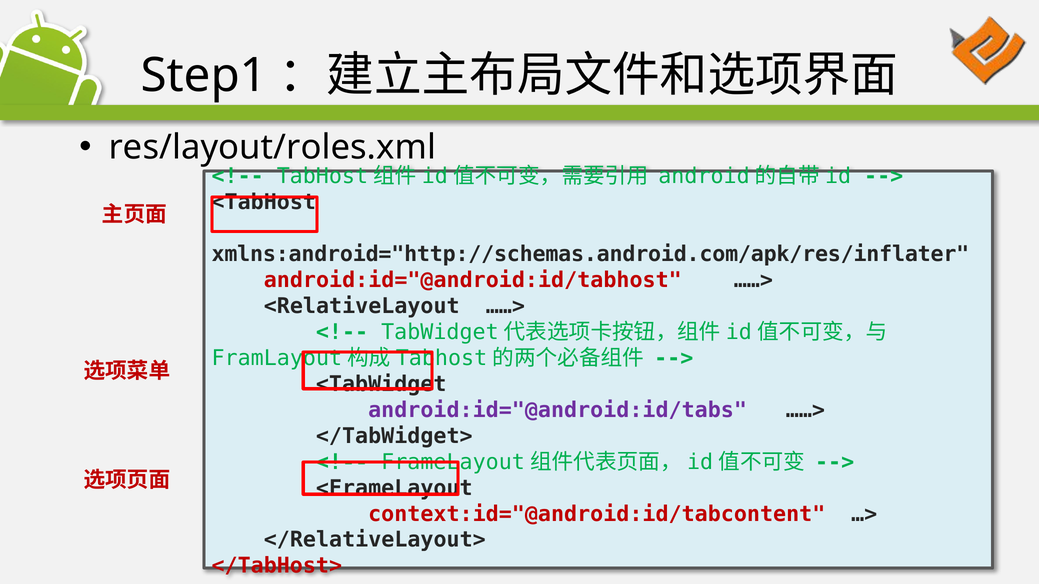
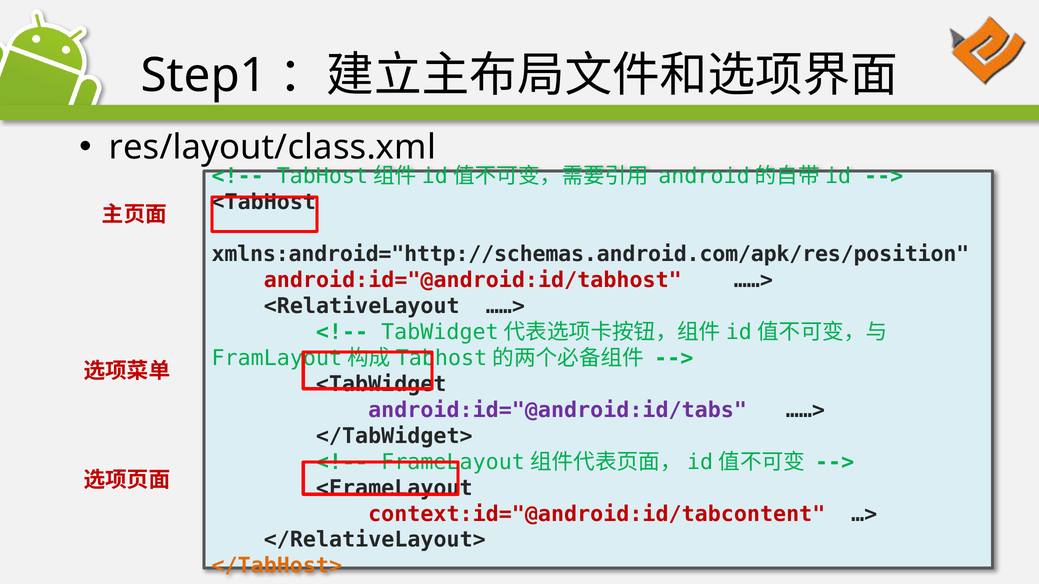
res/layout/roles.xml: res/layout/roles.xml -> res/layout/class.xml
xmlns:android="http://schemas.android.com/apk/res/inflater: xmlns:android="http://schemas.android.com/apk/res/inflater -> xmlns:android="http://schemas.android.com/apk/res/position
</TabHost> colour: red -> orange
